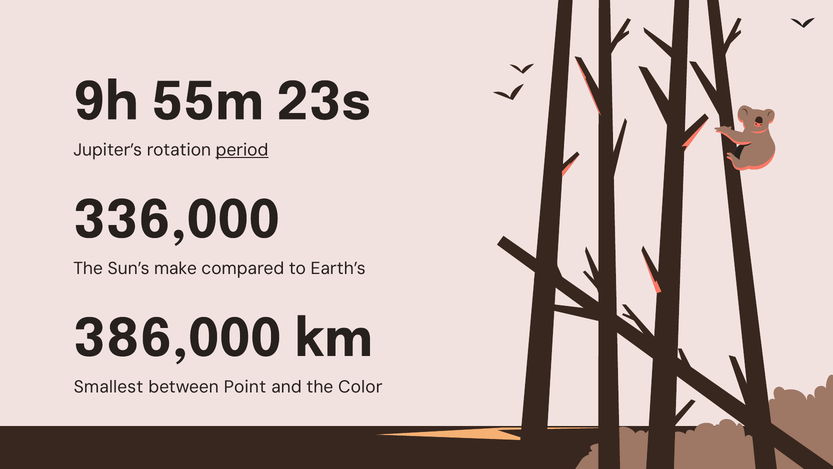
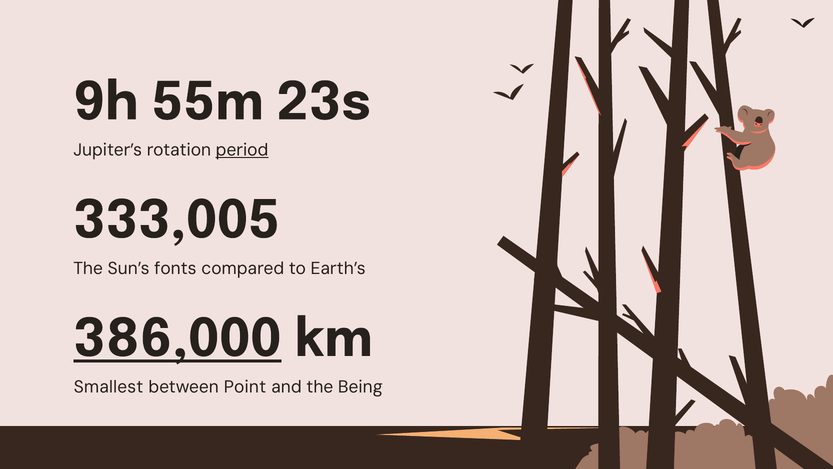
336,000: 336,000 -> 333,005
make: make -> fonts
386,000 underline: none -> present
Color: Color -> Being
